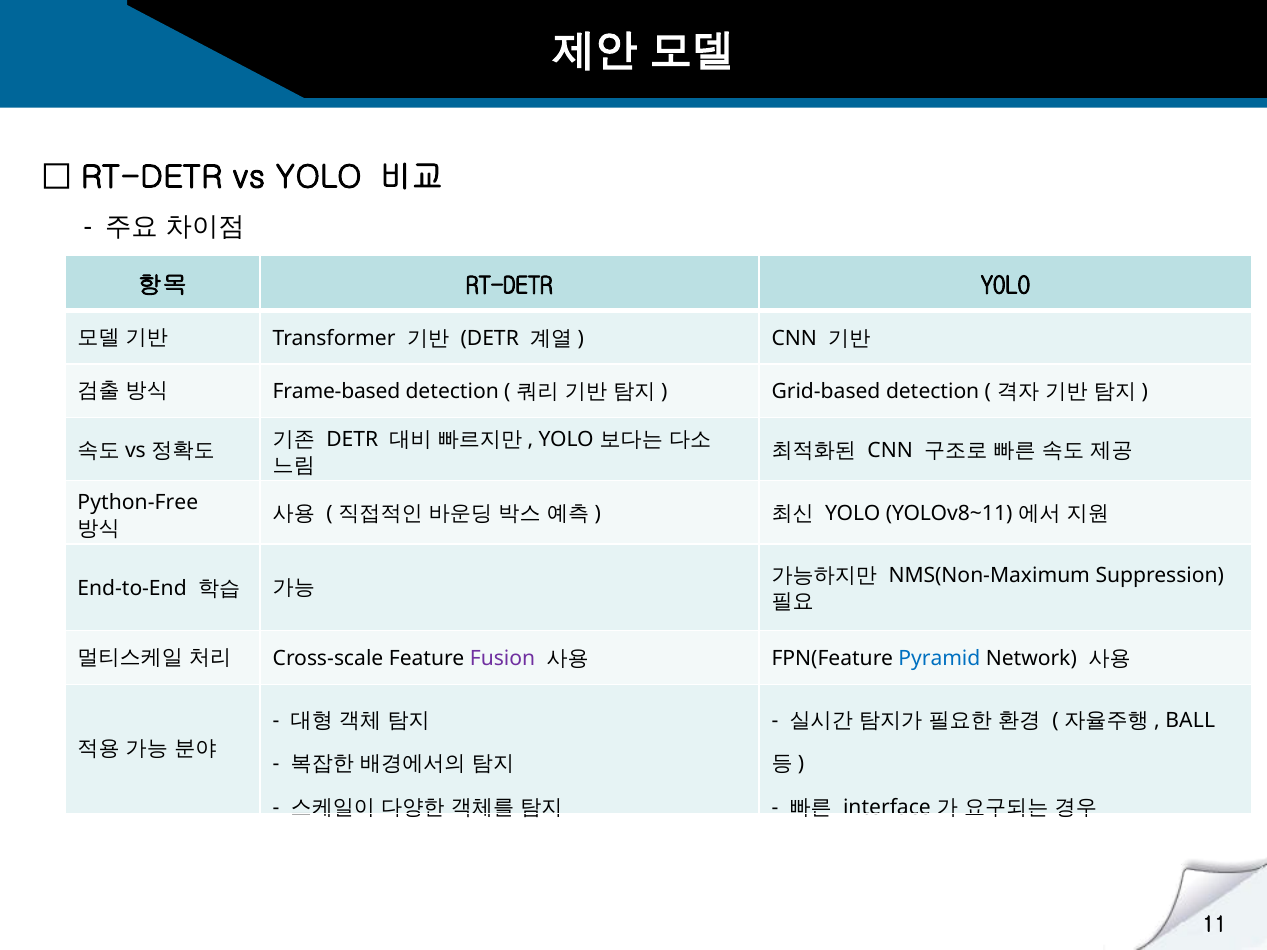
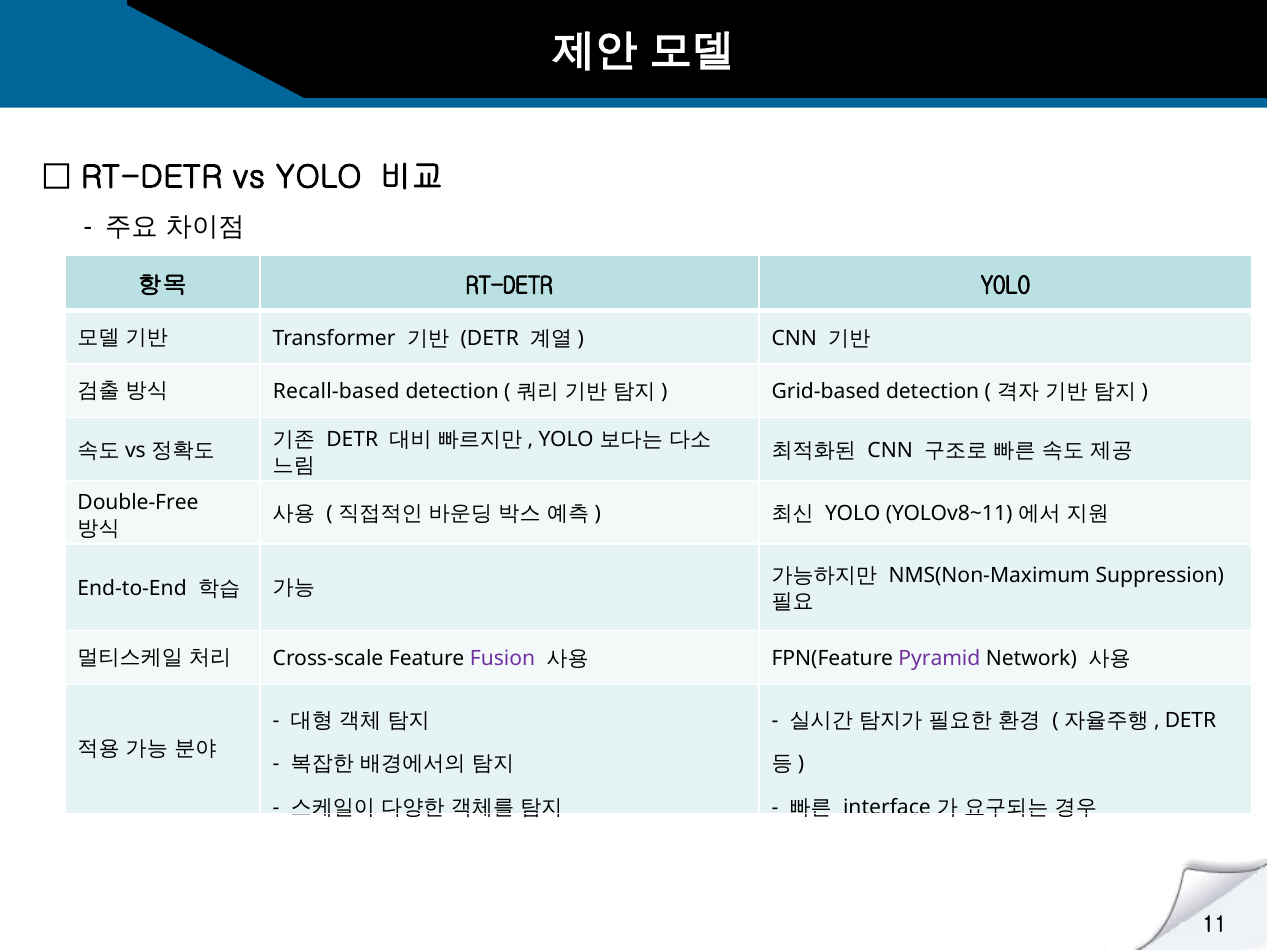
Frame-based: Frame-based -> Recall-based
Python-Free: Python-Free -> Double-Free
Pyramid colour: blue -> purple
BALL at (1190, 721): BALL -> DETR
